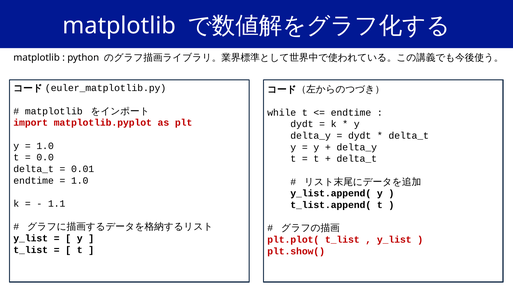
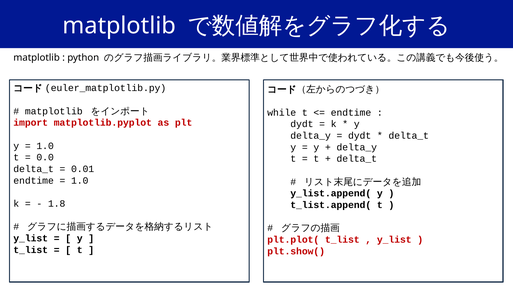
1.1: 1.1 -> 1.8
